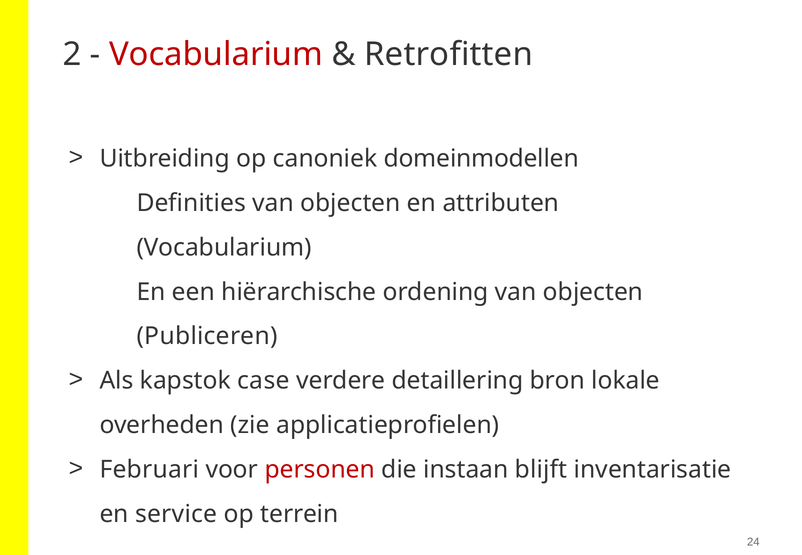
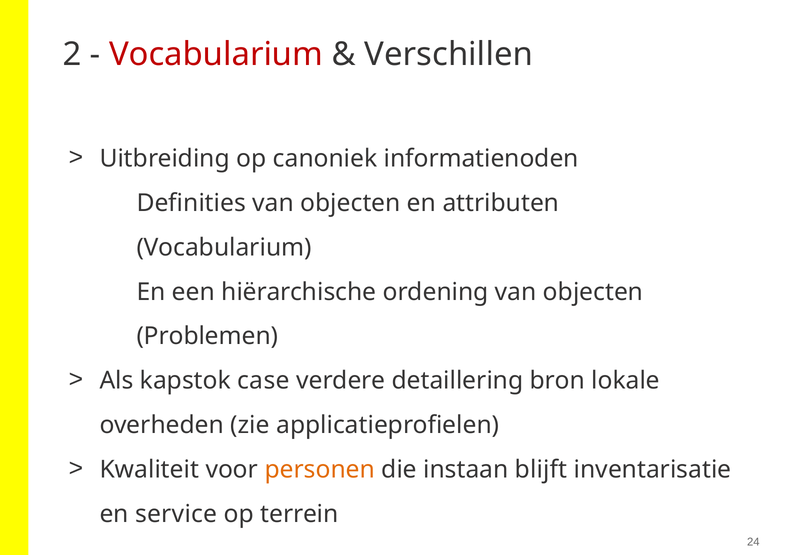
Retrofitten: Retrofitten -> Verschillen
domeinmodellen: domeinmodellen -> informatienoden
Publiceren: Publiceren -> Problemen
Februari: Februari -> Kwaliteit
personen colour: red -> orange
